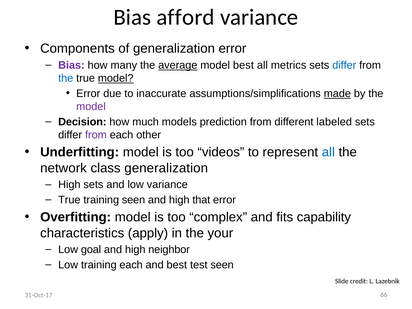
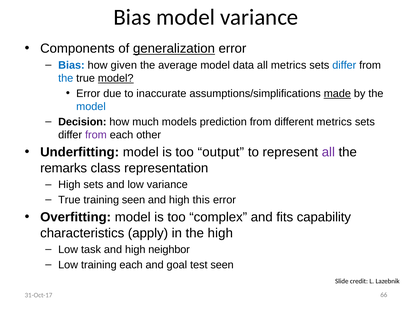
Bias afford: afford -> model
generalization at (174, 49) underline: none -> present
Bias at (71, 65) colour: purple -> blue
many: many -> given
average underline: present -> none
model best: best -> data
model at (91, 107) colour: purple -> blue
different labeled: labeled -> metrics
videos: videos -> output
all at (328, 152) colour: blue -> purple
network: network -> remarks
class generalization: generalization -> representation
that: that -> this
the your: your -> high
goal: goal -> task
and best: best -> goal
